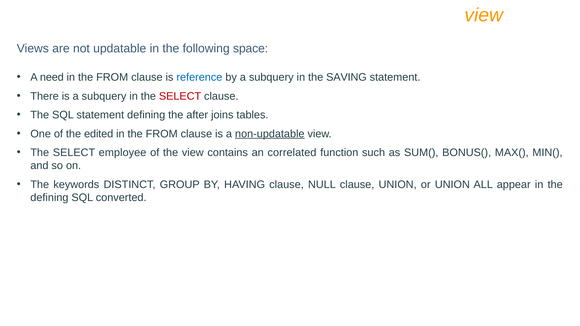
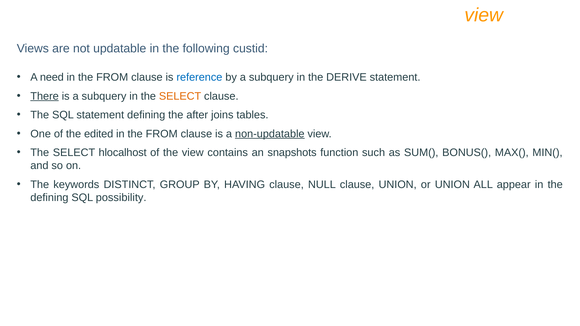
space: space -> custid
SAVING: SAVING -> DERIVE
There underline: none -> present
SELECT at (180, 96) colour: red -> orange
employee: employee -> hlocalhost
correlated: correlated -> snapshots
converted: converted -> possibility
